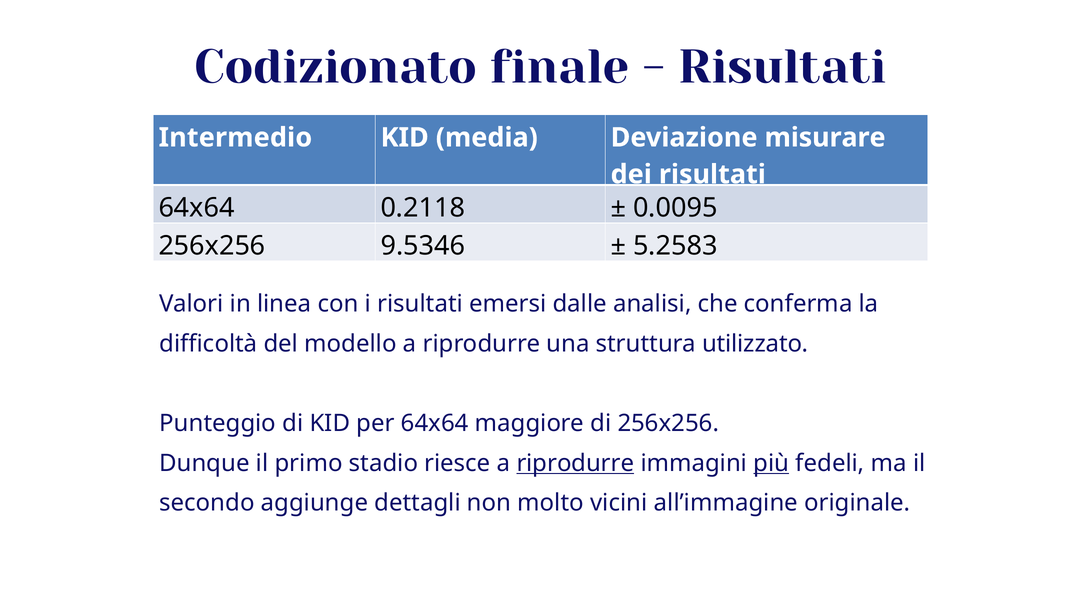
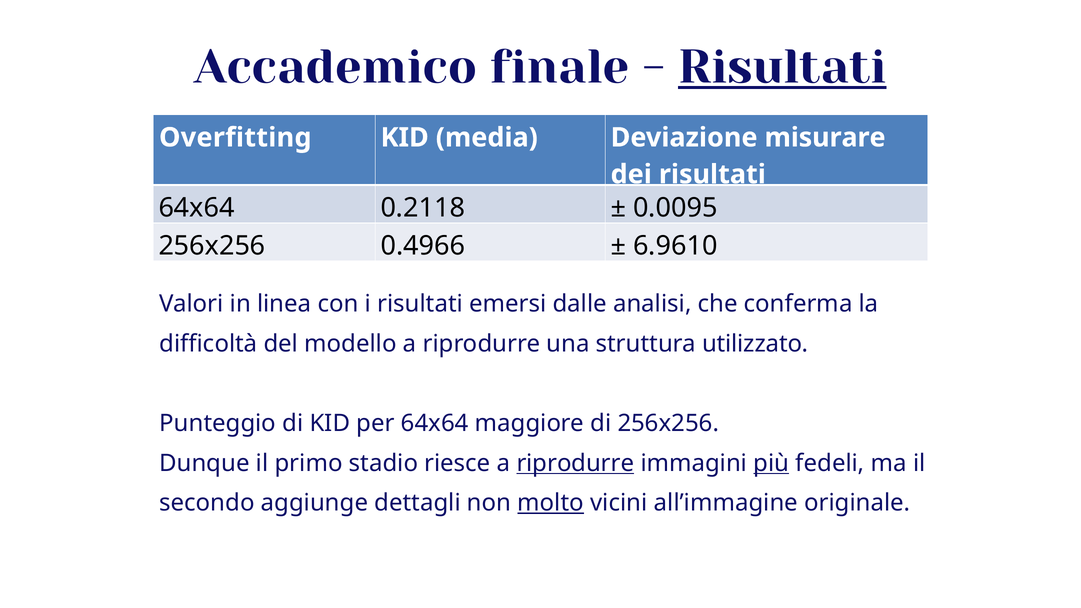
Codizionato: Codizionato -> Accademico
Risultati at (782, 67) underline: none -> present
Intermedio: Intermedio -> Overfitting
9.5346: 9.5346 -> 0.4966
5.2583: 5.2583 -> 6.9610
molto underline: none -> present
